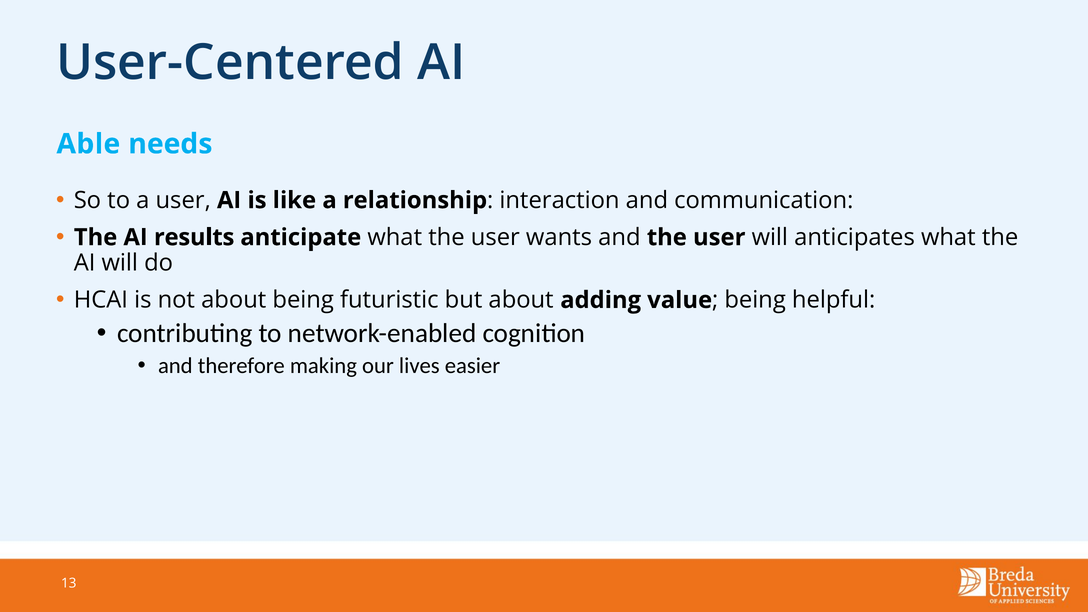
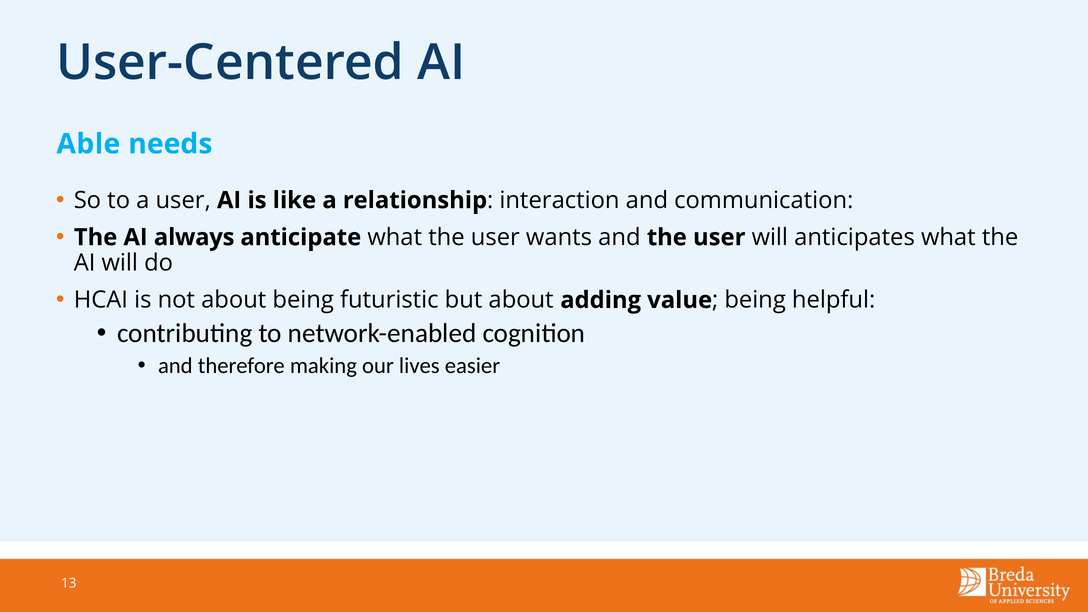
results: results -> always
